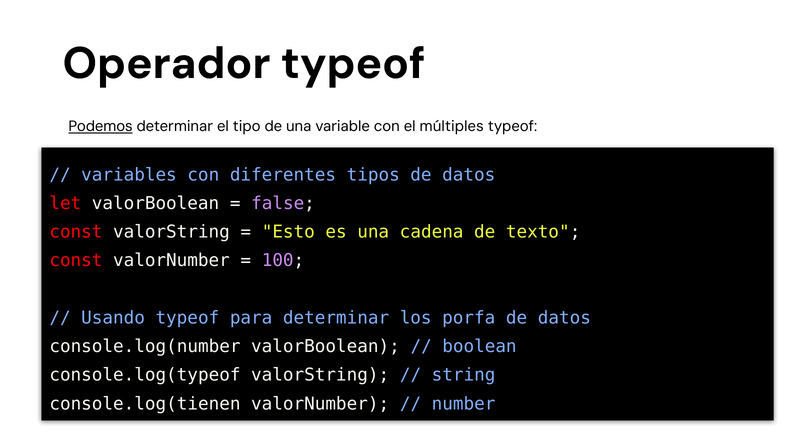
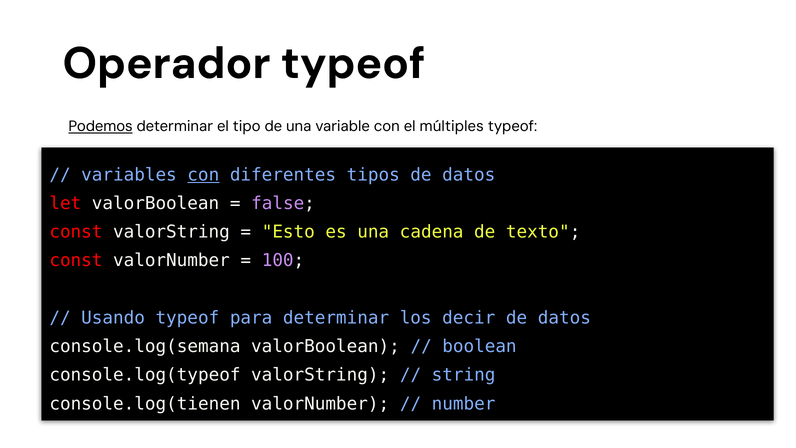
con at (203, 175) underline: none -> present
porfa: porfa -> decir
console.log(number: console.log(number -> console.log(semana
